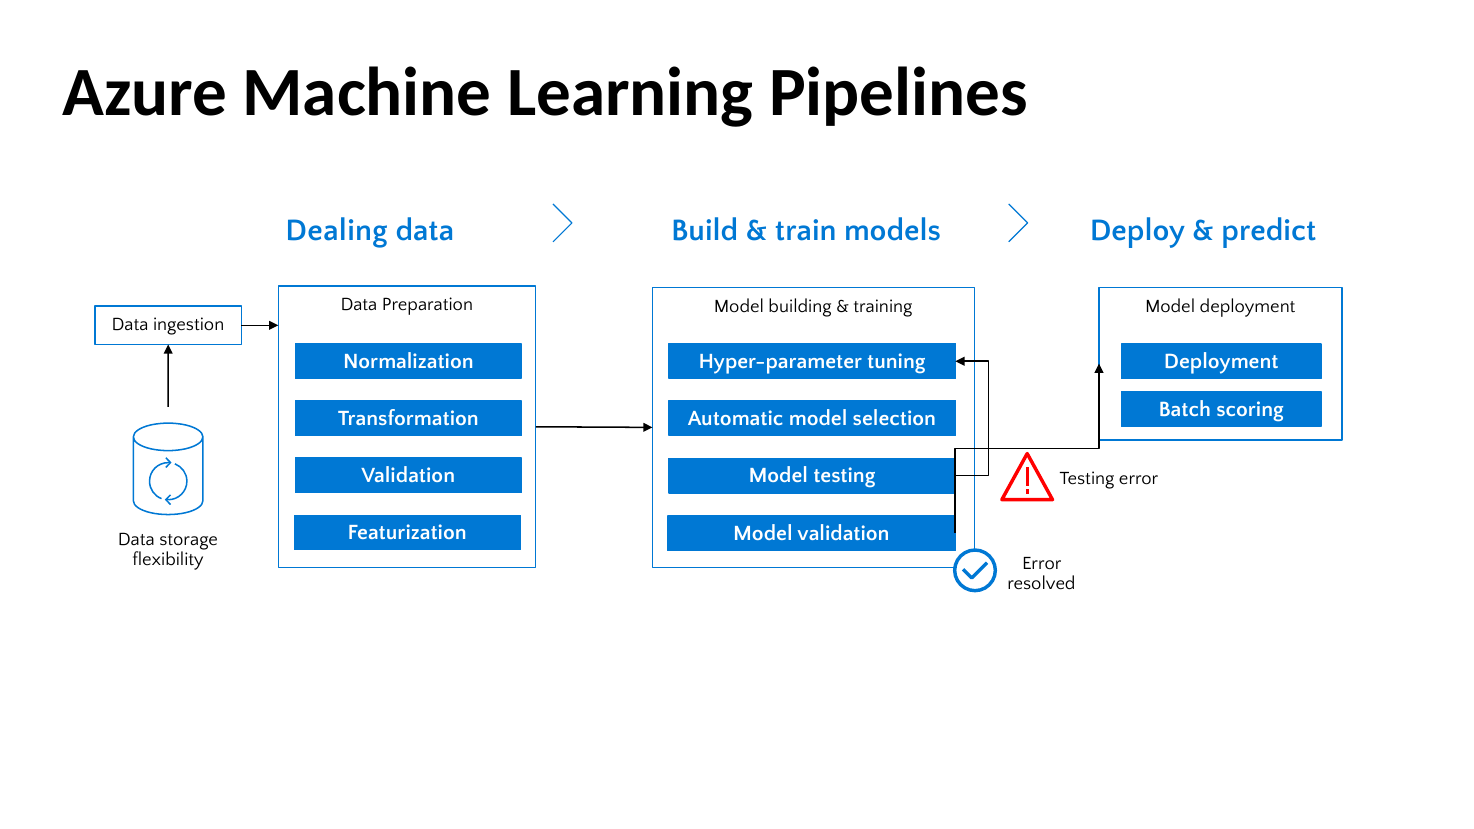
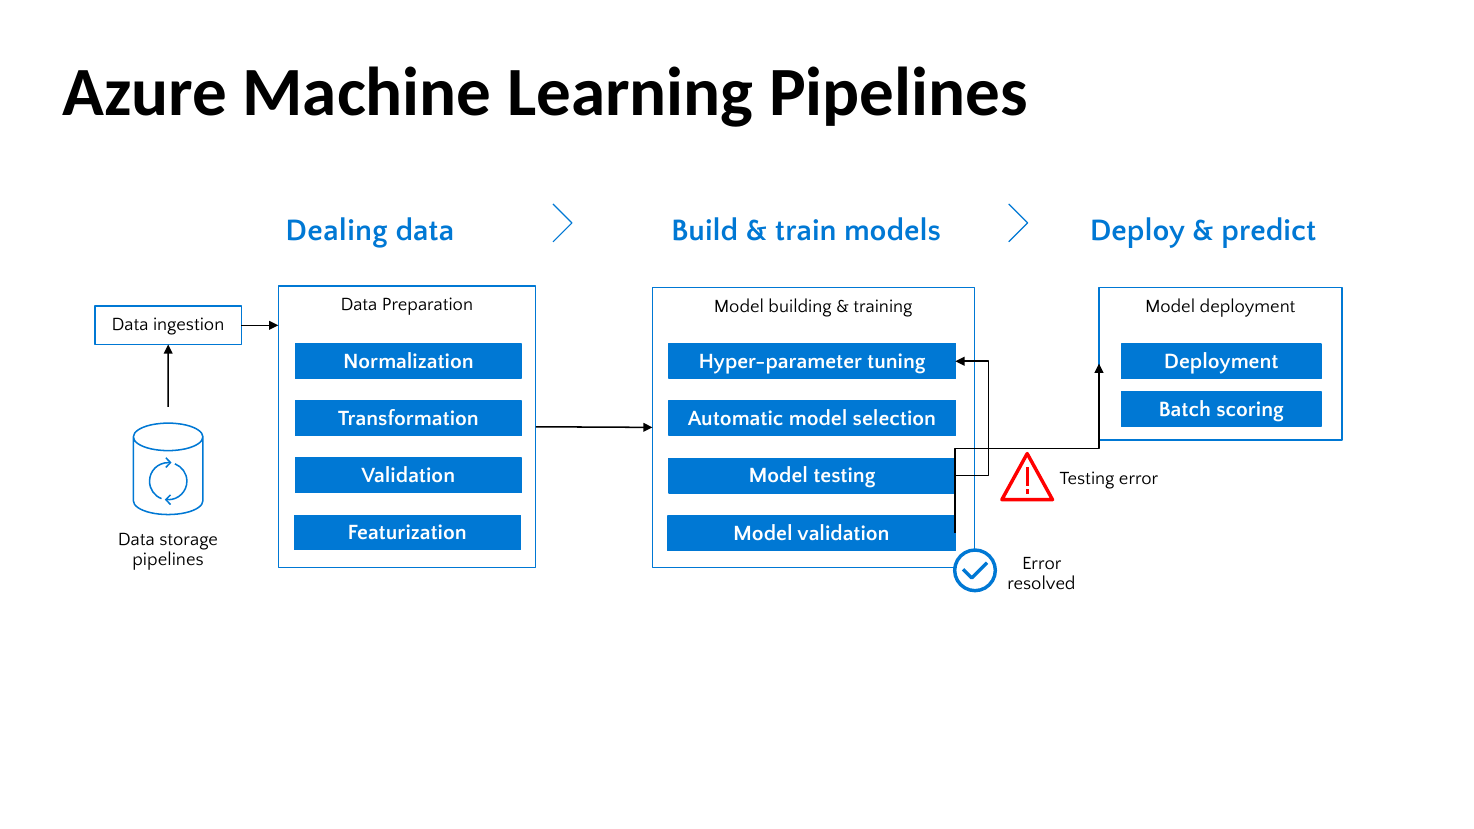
flexibility at (168, 560): flexibility -> pipelines
